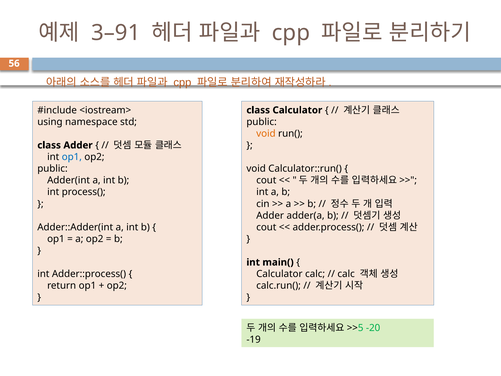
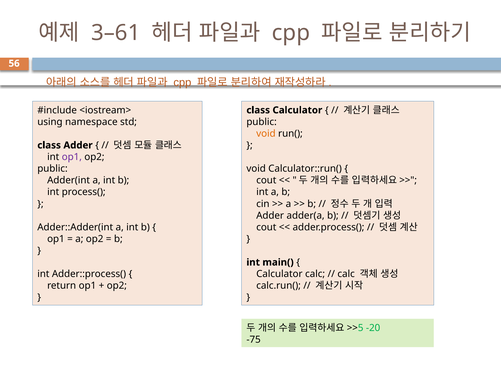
3–91: 3–91 -> 3–61
op1 at (72, 157) colour: blue -> purple
-19: -19 -> -75
